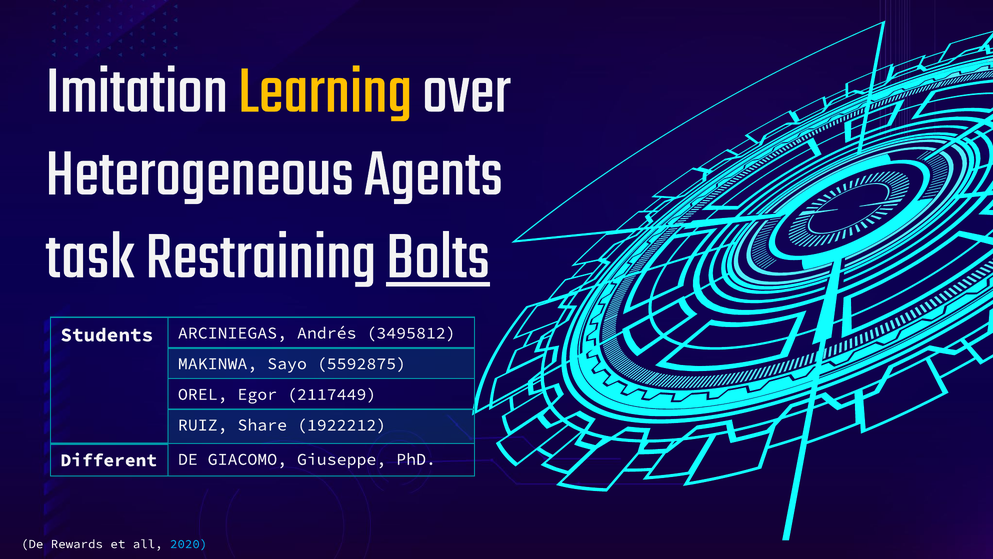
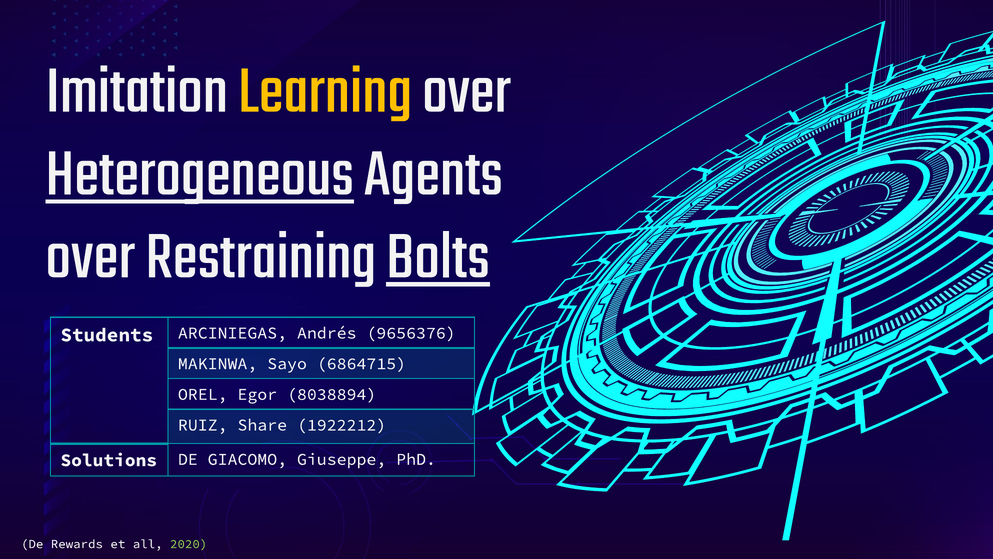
Heterogeneous underline: none -> present
task at (90, 254): task -> over
3495812: 3495812 -> 9656376
5592875: 5592875 -> 6864715
2117449: 2117449 -> 8038894
Different: Different -> Solutions
2020 colour: light blue -> light green
